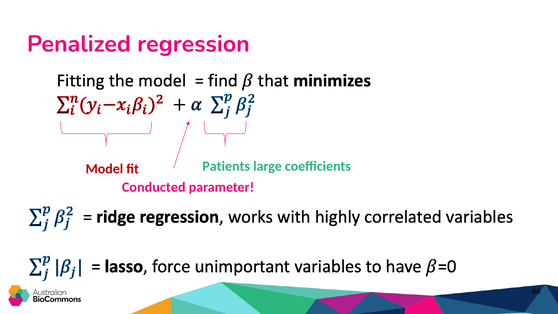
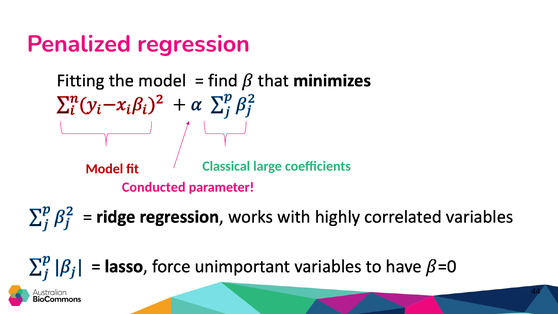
Patients: Patients -> Classical
